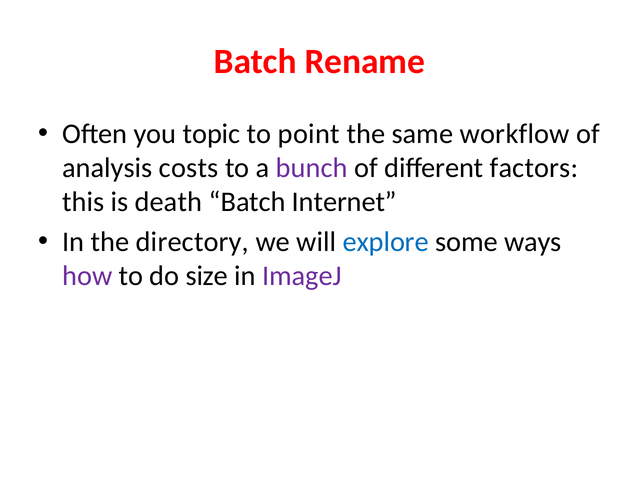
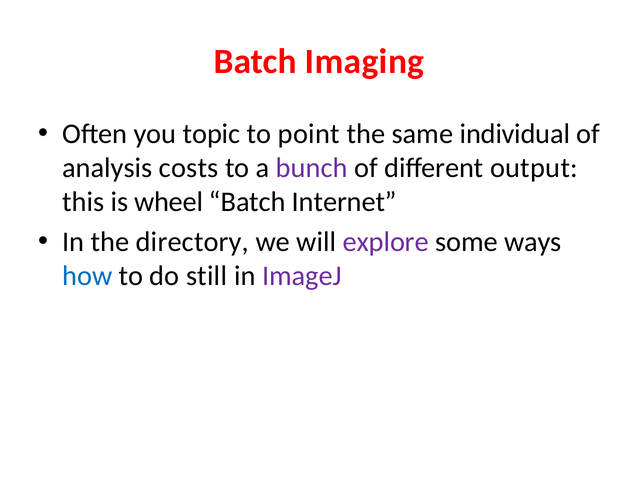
Rename: Rename -> Imaging
workflow: workflow -> individual
factors: factors -> output
death: death -> wheel
explore colour: blue -> purple
how colour: purple -> blue
size: size -> still
